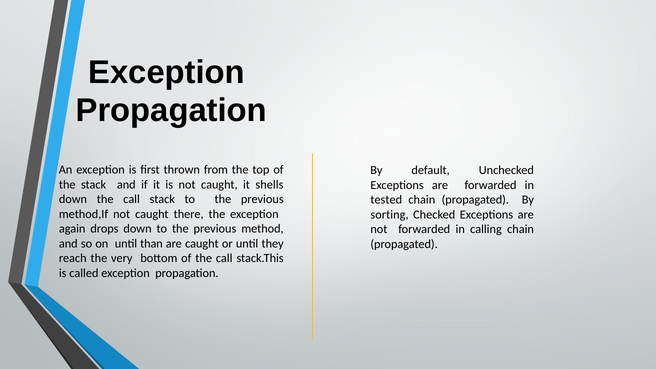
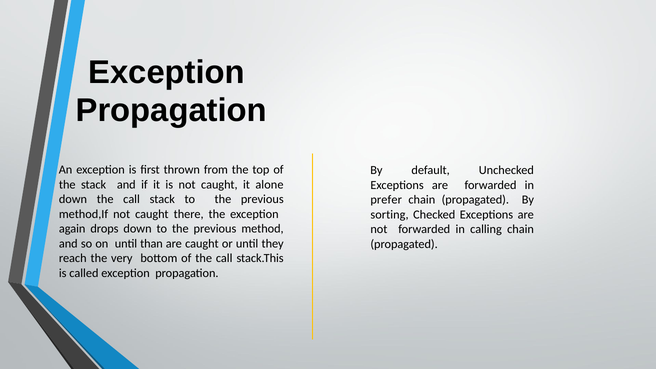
shells: shells -> alone
tested: tested -> prefer
